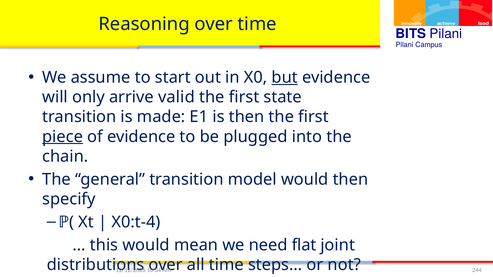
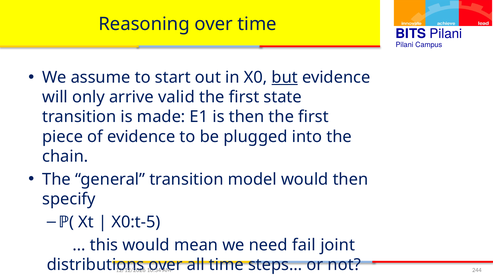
piece underline: present -> none
X0:t-4: X0:t-4 -> X0:t-5
flat: flat -> fail
